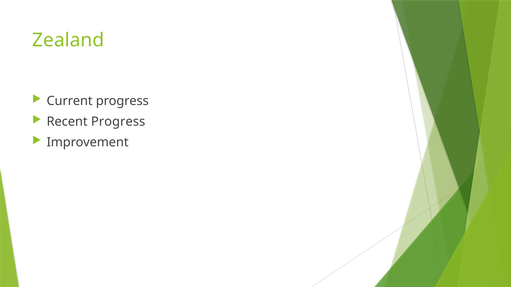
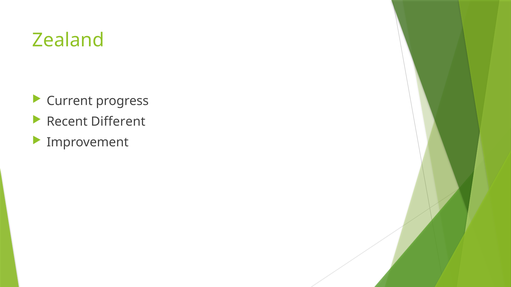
Recent Progress: Progress -> Different
